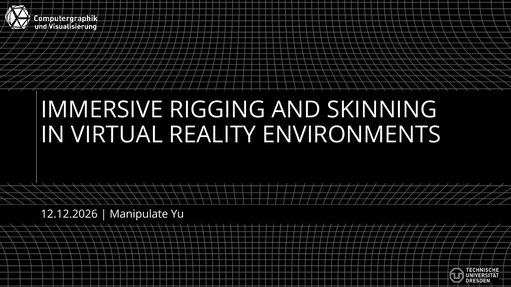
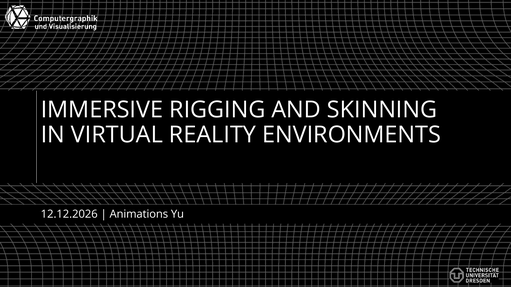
Manipulate: Manipulate -> Animations
